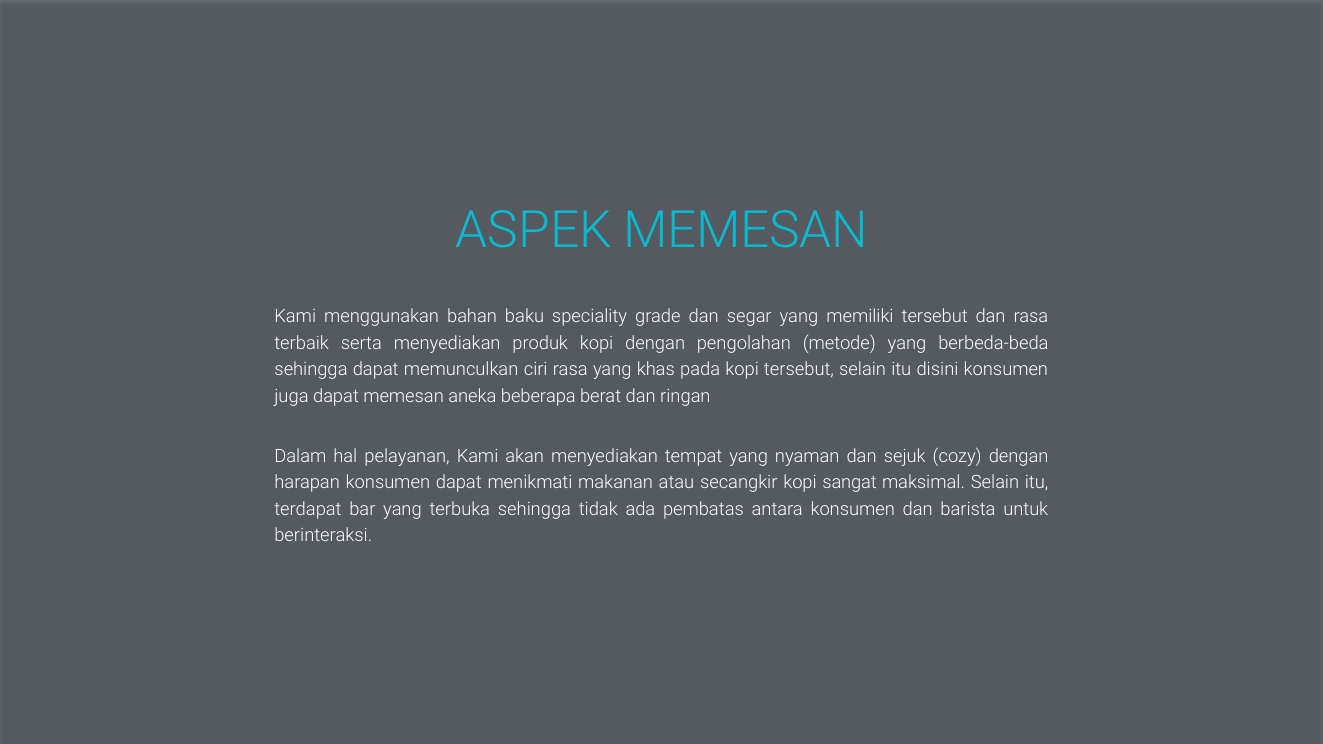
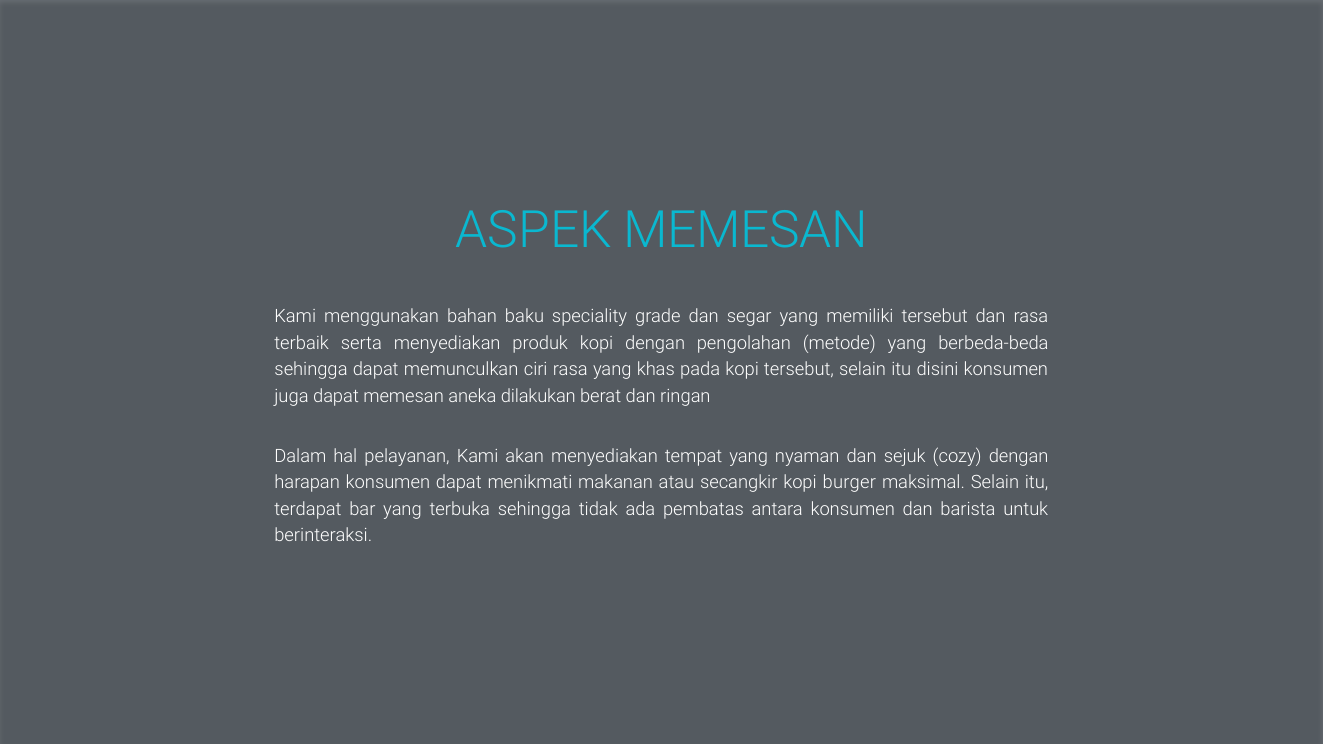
beberapa: beberapa -> dilakukan
sangat: sangat -> burger
